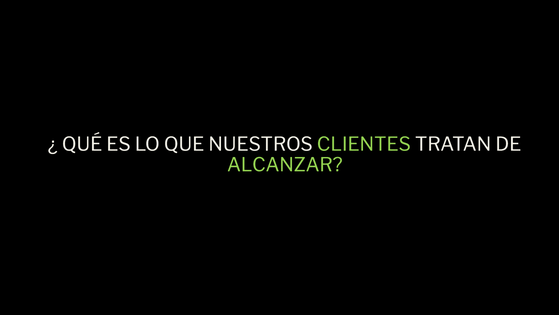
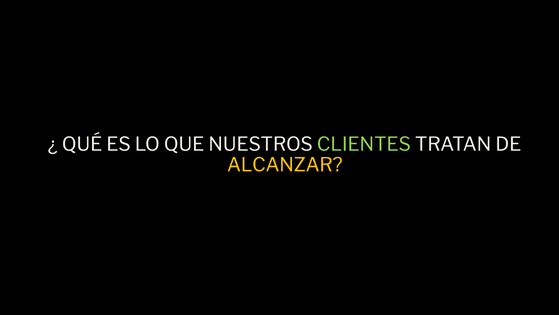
ALCANZAR colour: light green -> yellow
